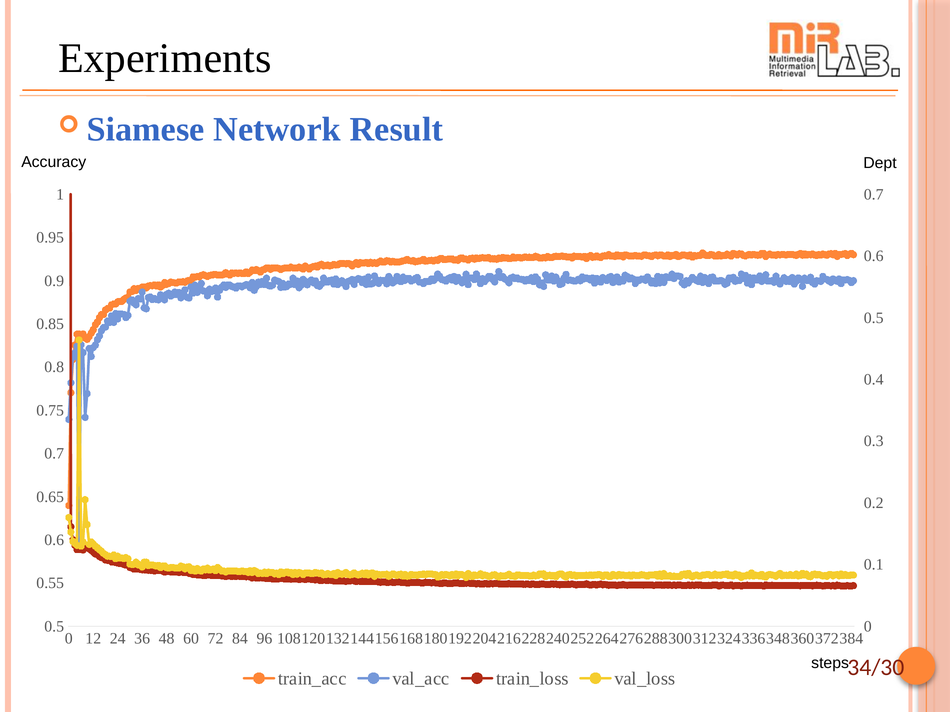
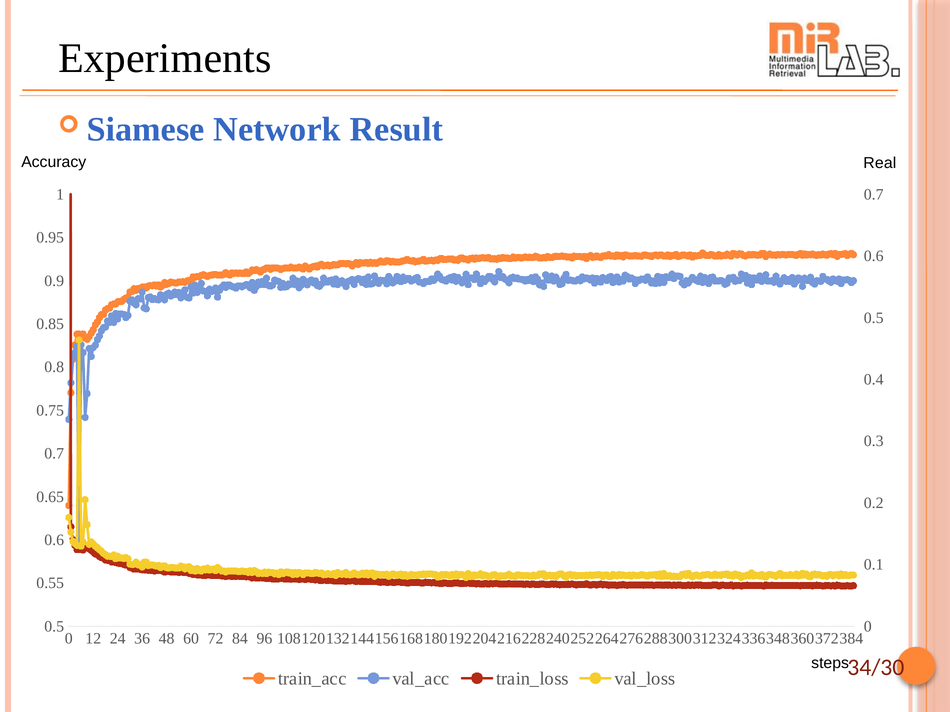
Dept: Dept -> Real
